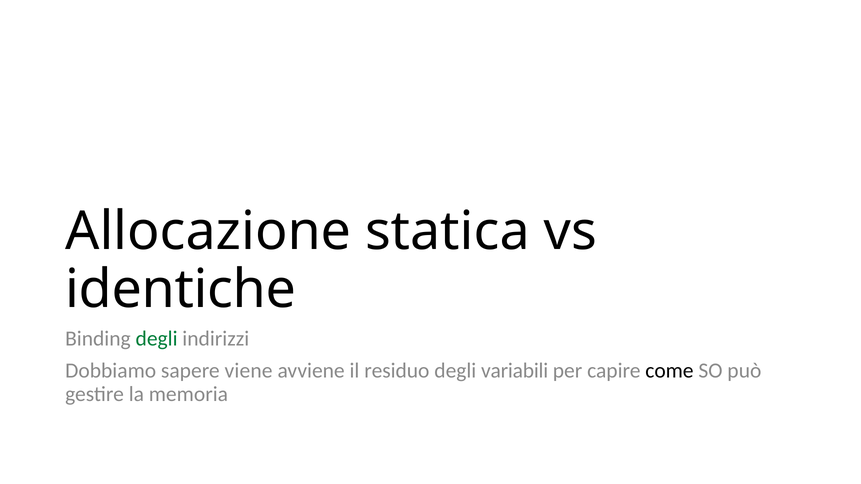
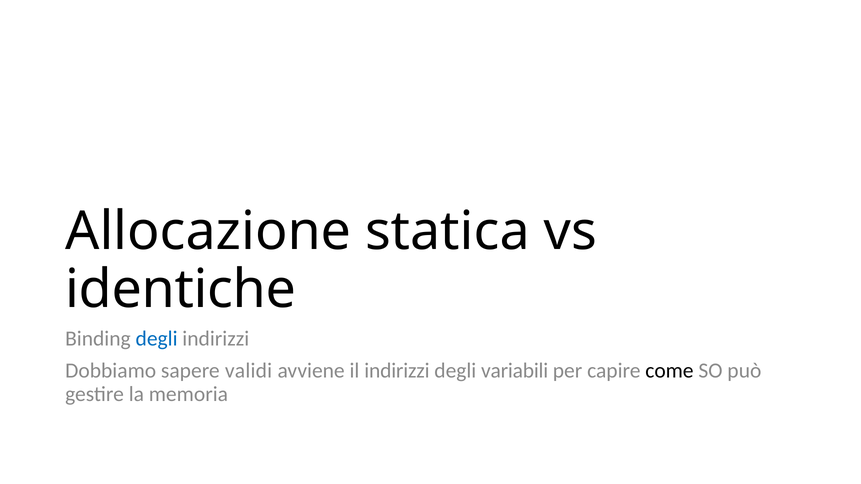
degli at (157, 339) colour: green -> blue
viene: viene -> validi
il residuo: residuo -> indirizzi
